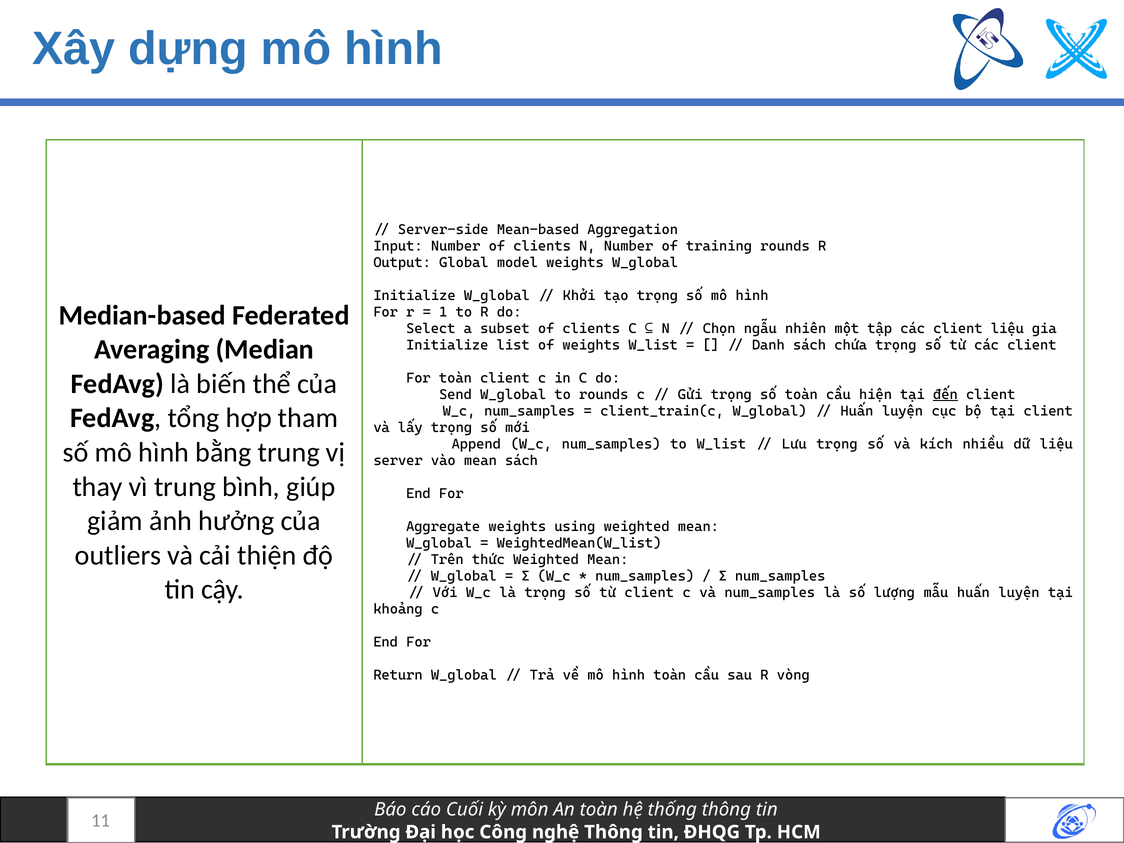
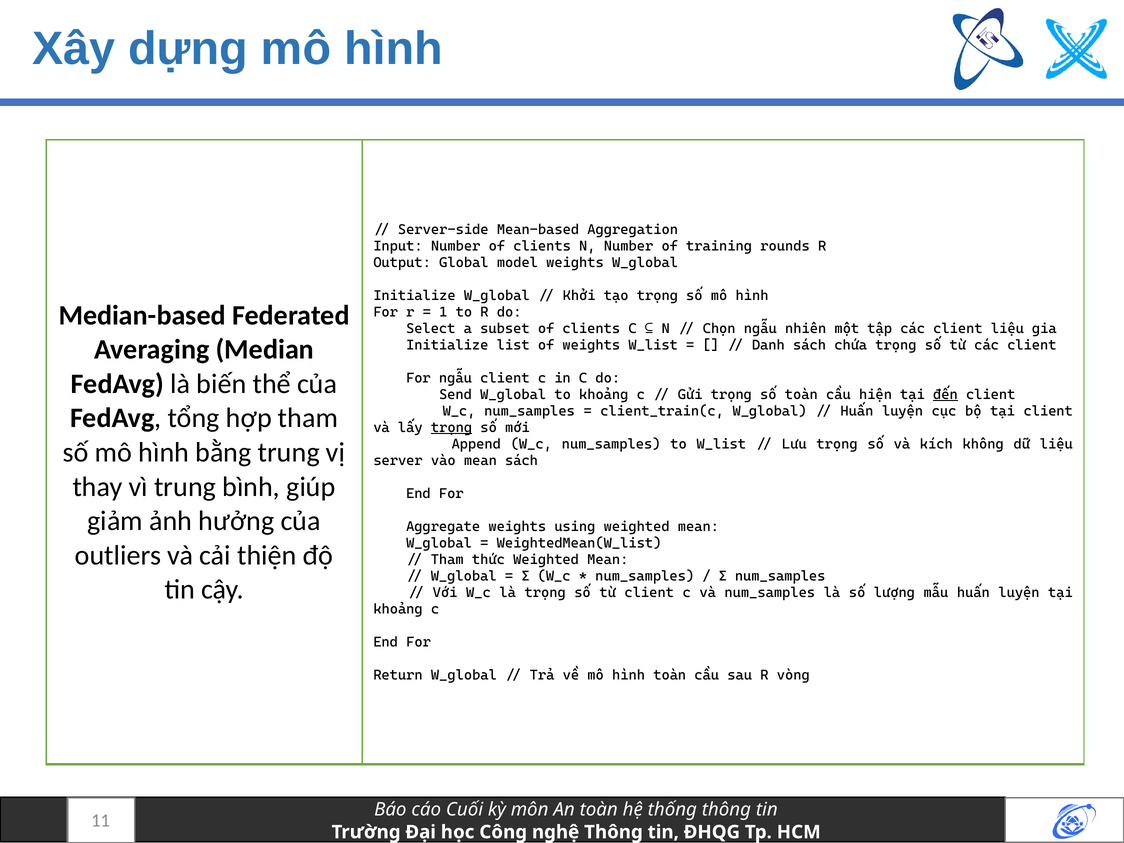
For toàn: toàn -> ngẫu
to rounds: rounds -> khoảng
trọng at (452, 428) underline: none -> present
nhiều: nhiều -> không
Trên at (447, 560): Trên -> Tham
